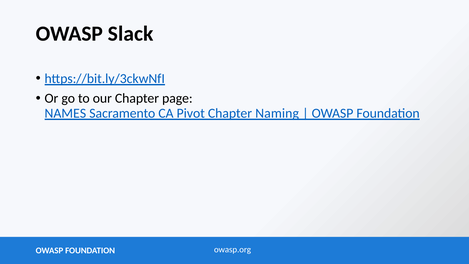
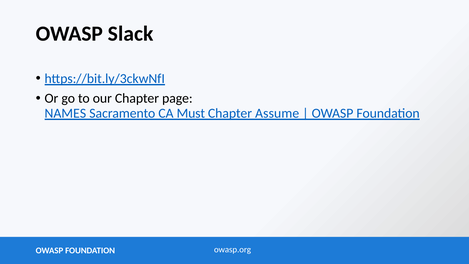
Pivot: Pivot -> Must
Naming: Naming -> Assume
